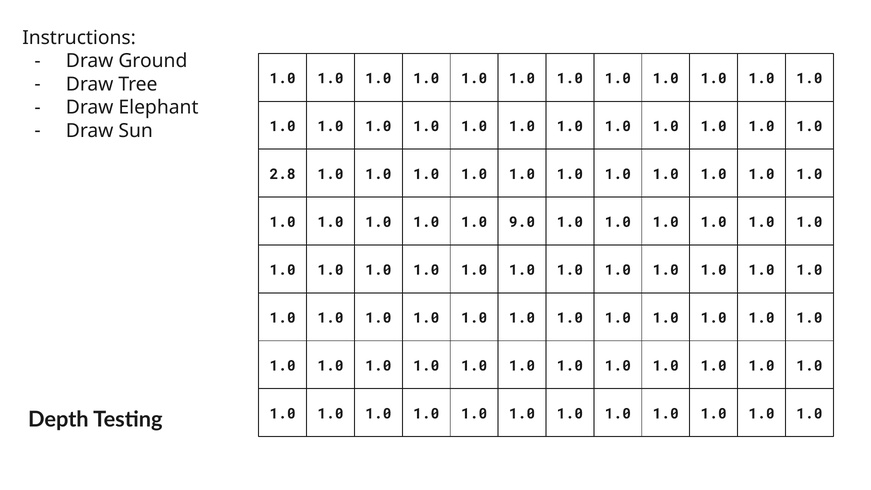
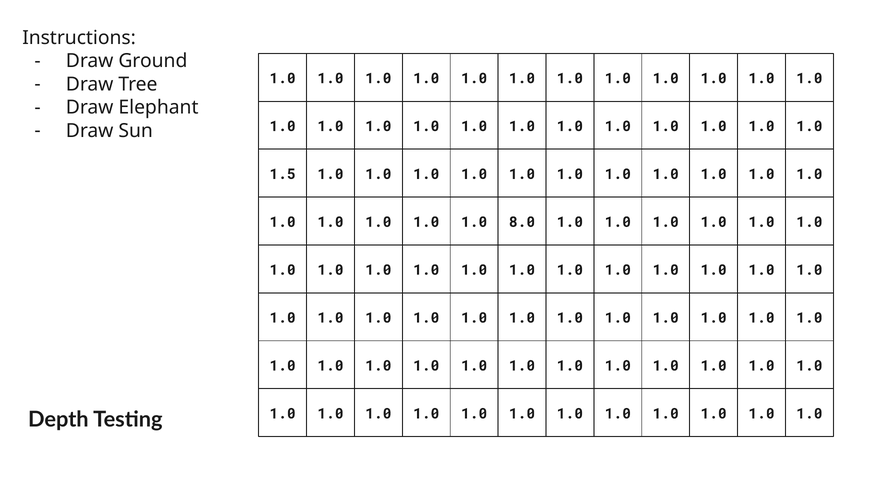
2.8: 2.8 -> 1.5
9.0: 9.0 -> 8.0
